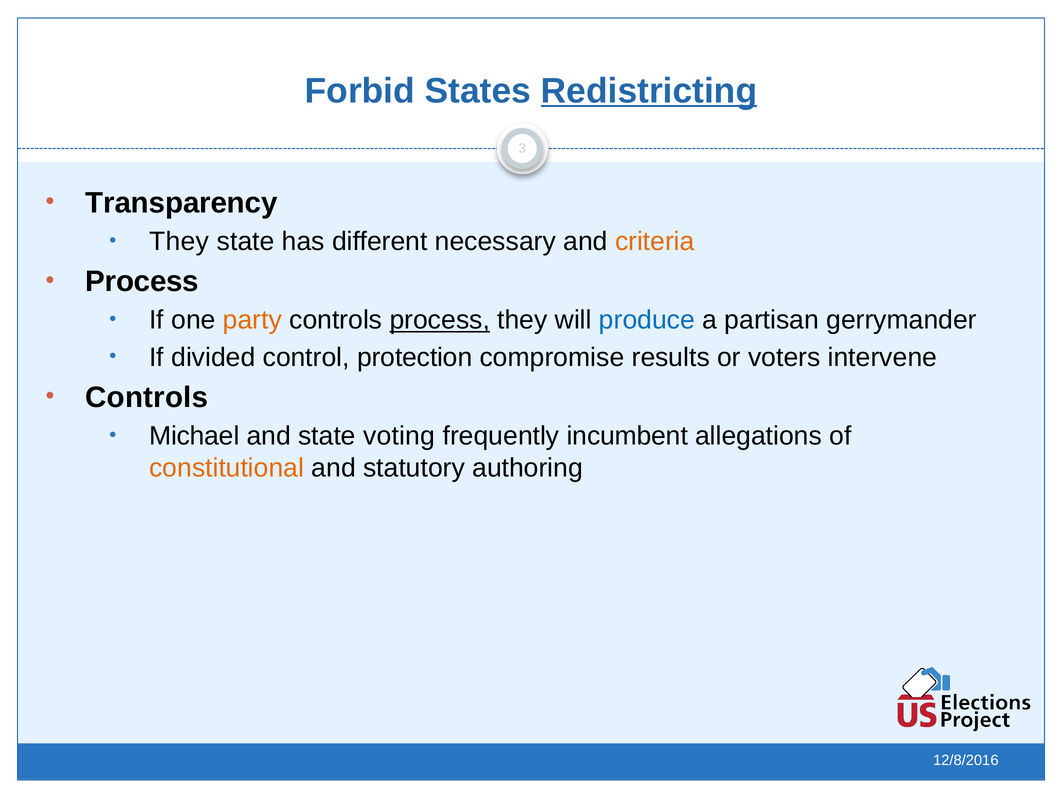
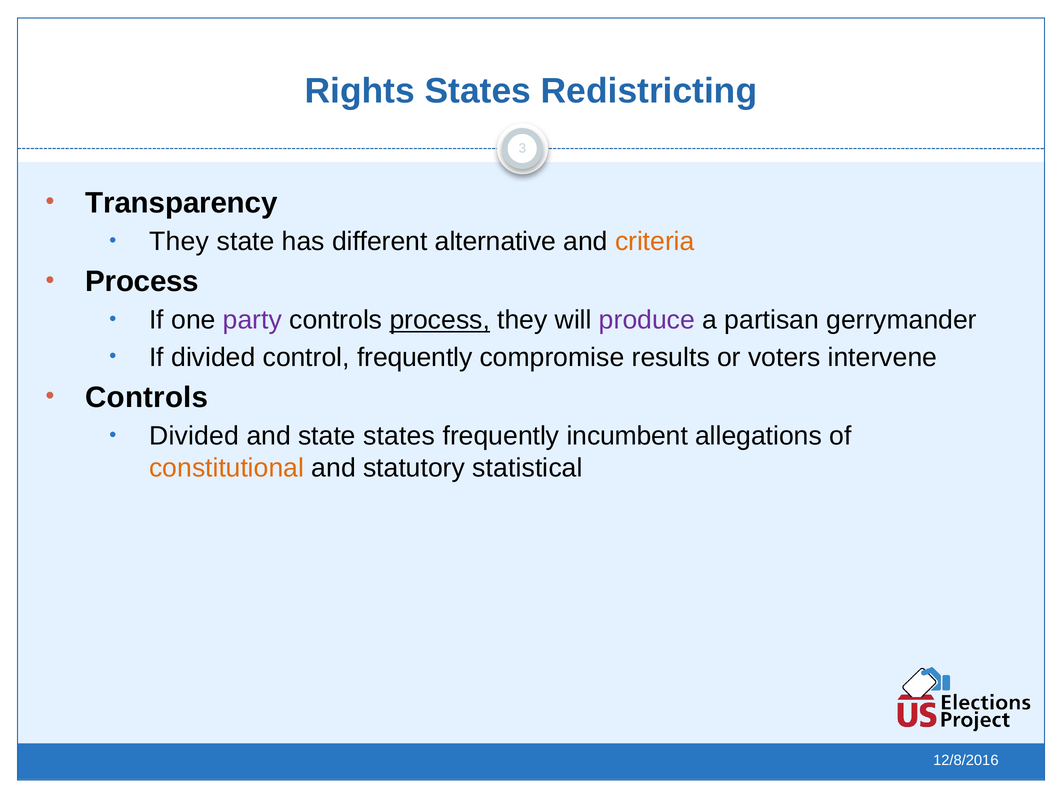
Forbid: Forbid -> Rights
Redistricting underline: present -> none
necessary: necessary -> alternative
party colour: orange -> purple
produce colour: blue -> purple
control protection: protection -> frequently
Michael at (194, 436): Michael -> Divided
state voting: voting -> states
authoring: authoring -> statistical
